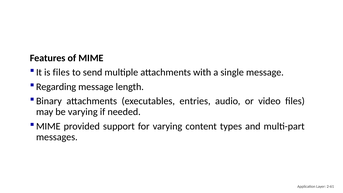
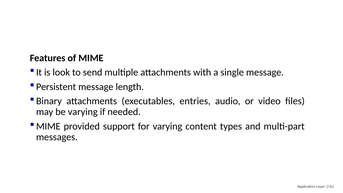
is files: files -> look
Regarding: Regarding -> Persistent
